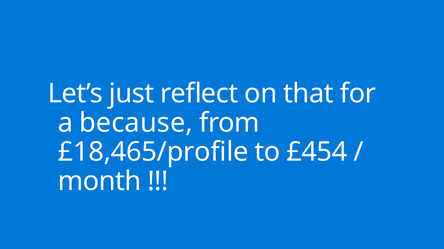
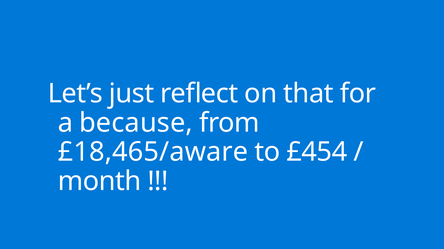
£18,465/profile: £18,465/profile -> £18,465/aware
